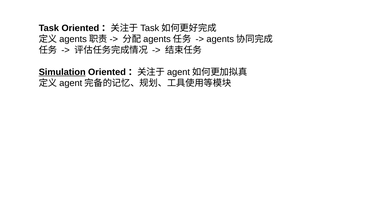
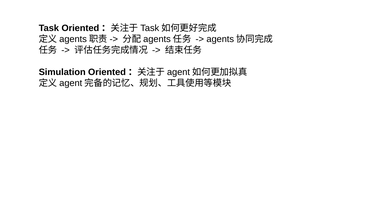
Simulation underline: present -> none
